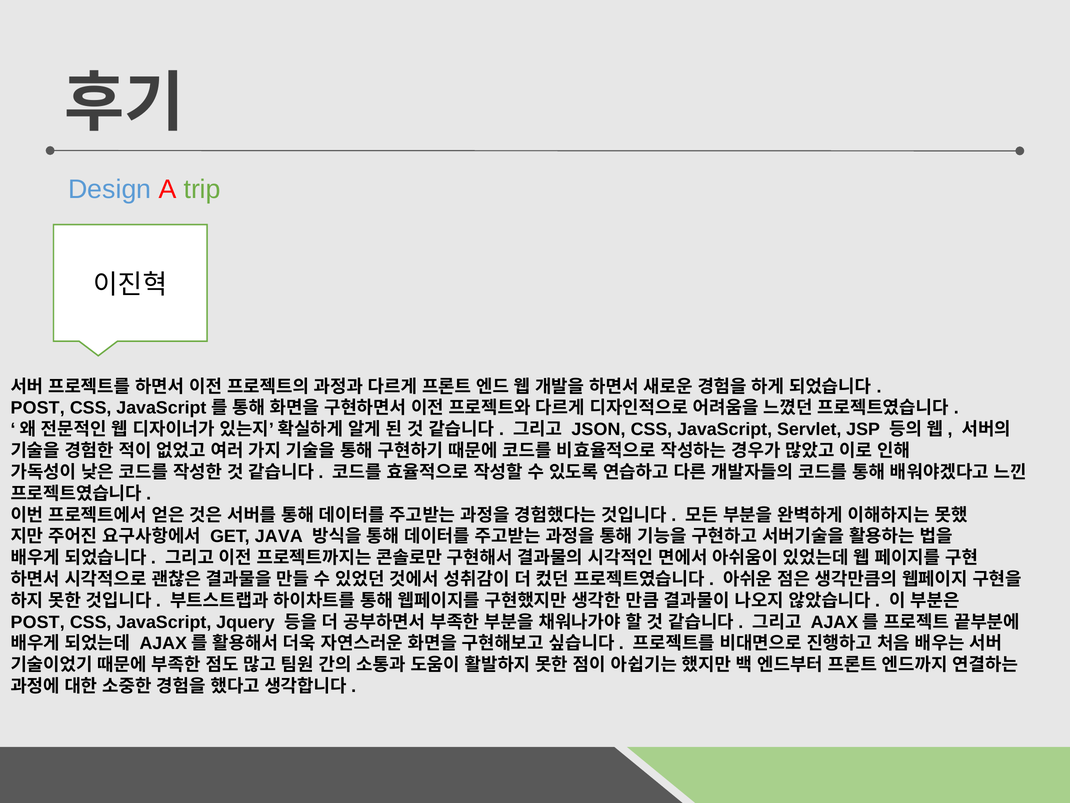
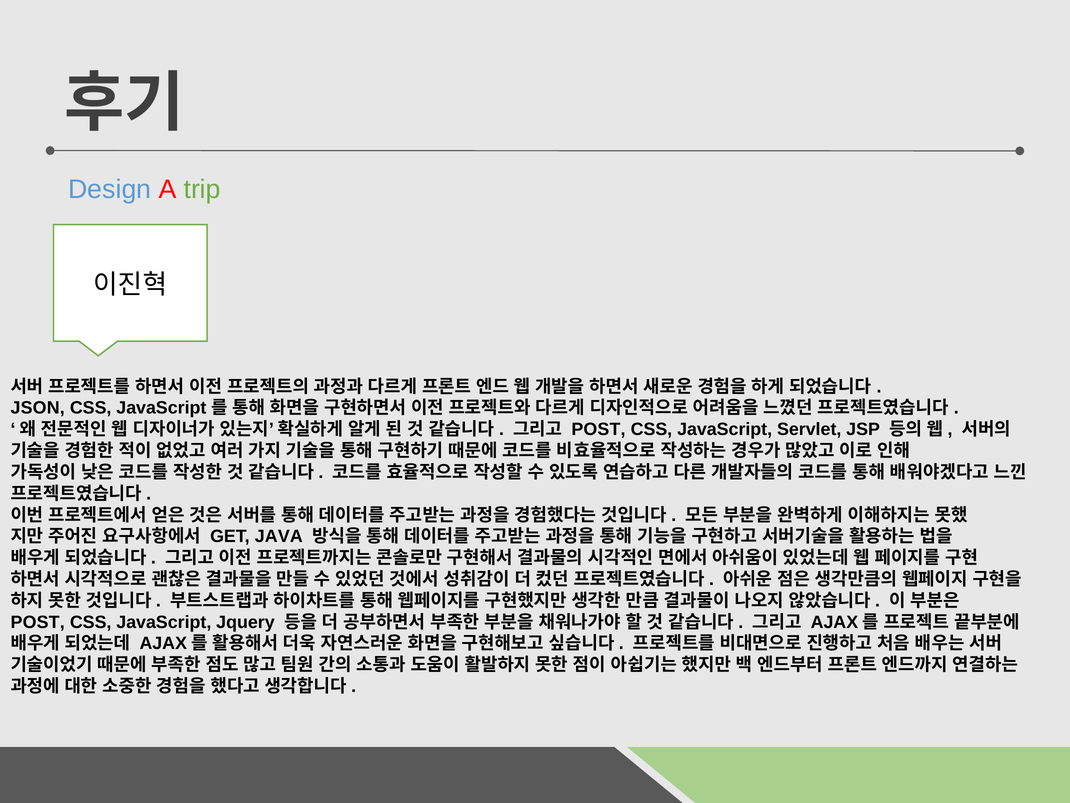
POST at (38, 408): POST -> JSON
JSON at (598, 429): JSON -> POST
